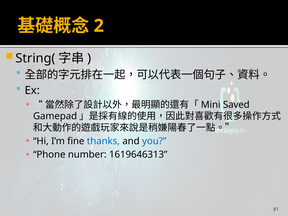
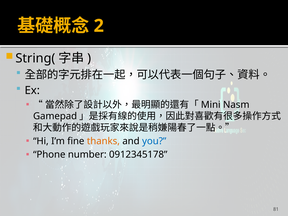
Saved: Saved -> Nasm
thanks colour: blue -> orange
1619646313: 1619646313 -> 0912345178
